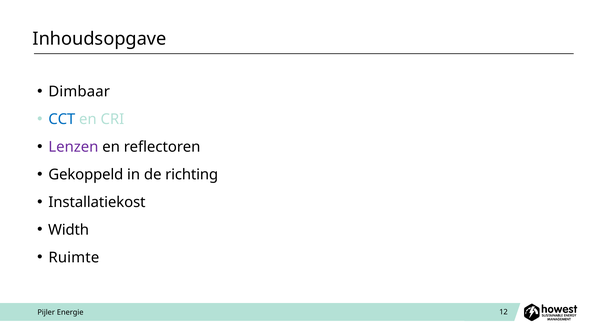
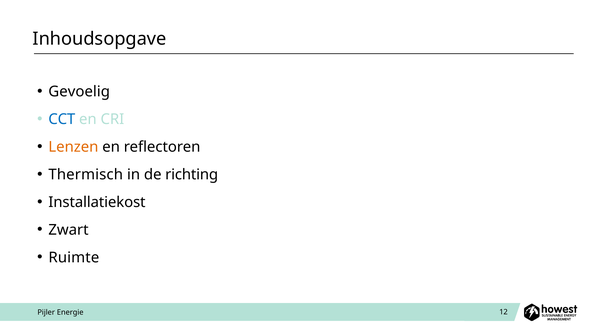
Dimbaar: Dimbaar -> Gevoelig
Lenzen colour: purple -> orange
Gekoppeld: Gekoppeld -> Thermisch
Width: Width -> Zwart
